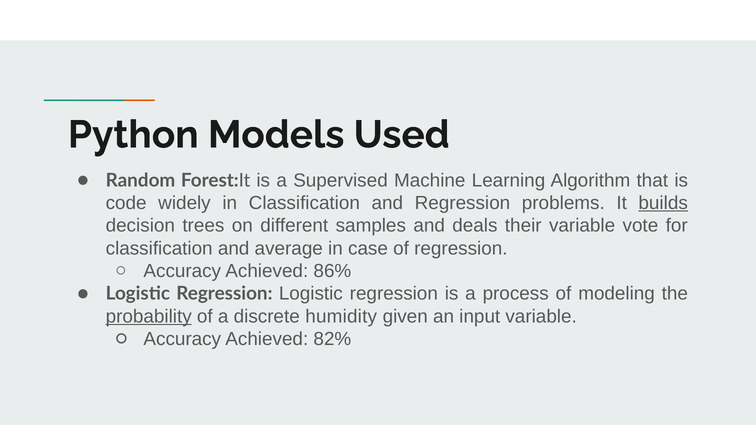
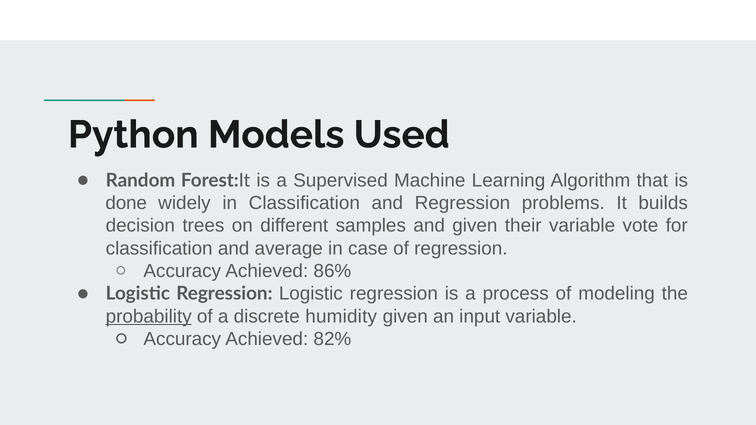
code: code -> done
builds underline: present -> none
and deals: deals -> given
